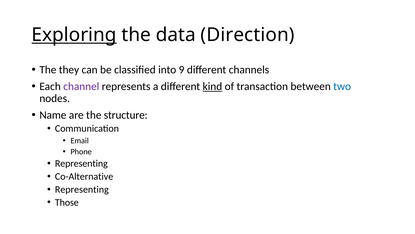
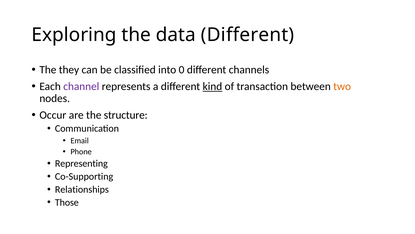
Exploring underline: present -> none
data Direction: Direction -> Different
9: 9 -> 0
two colour: blue -> orange
Name: Name -> Occur
Co-Alternative: Co-Alternative -> Co-Supporting
Representing at (82, 189): Representing -> Relationships
